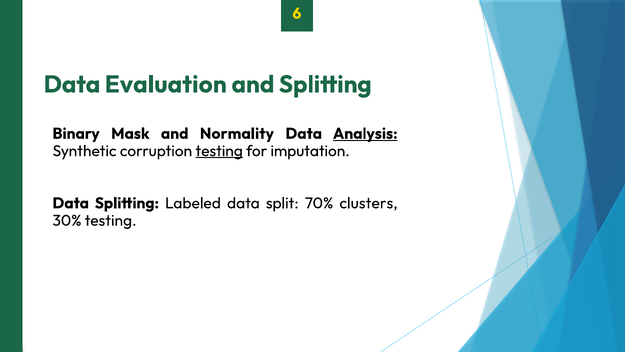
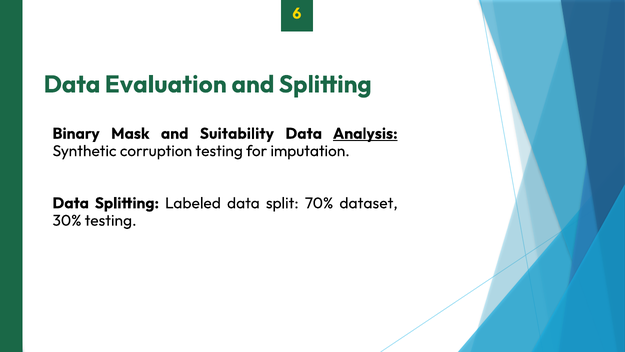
Normality: Normality -> Suitability
testing at (219, 151) underline: present -> none
clusters: clusters -> dataset
